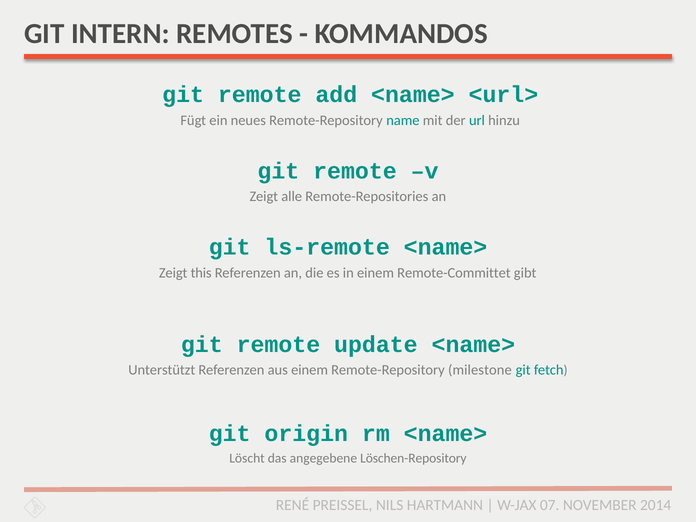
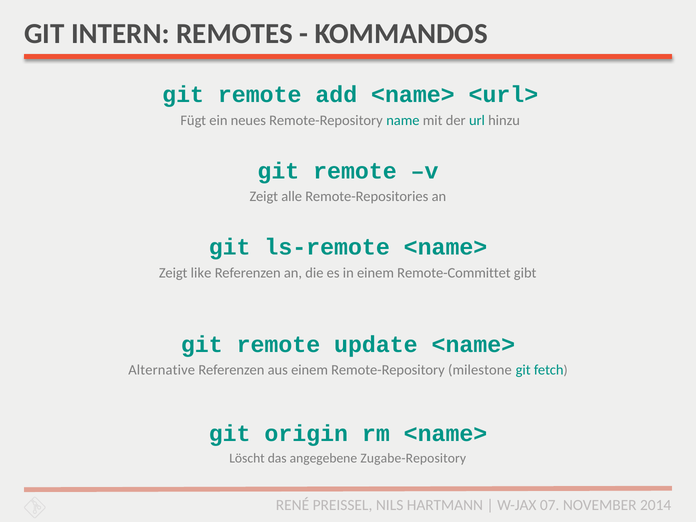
this: this -> like
Unterstützt: Unterstützt -> Alternative
Löschen-Repository: Löschen-Repository -> Zugabe-Repository
